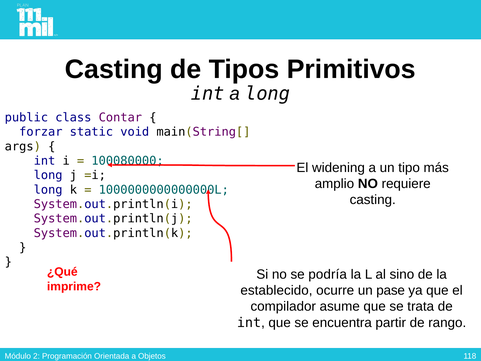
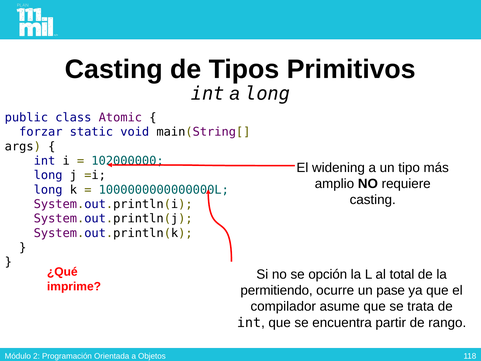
Contar: Contar -> Atomic
100080000: 100080000 -> 102000000
podría: podría -> opción
sino: sino -> total
establecido: establecido -> permitiendo
